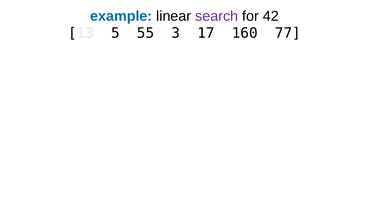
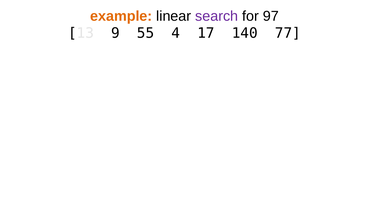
example colour: blue -> orange
42: 42 -> 97
5: 5 -> 9
3: 3 -> 4
160: 160 -> 140
